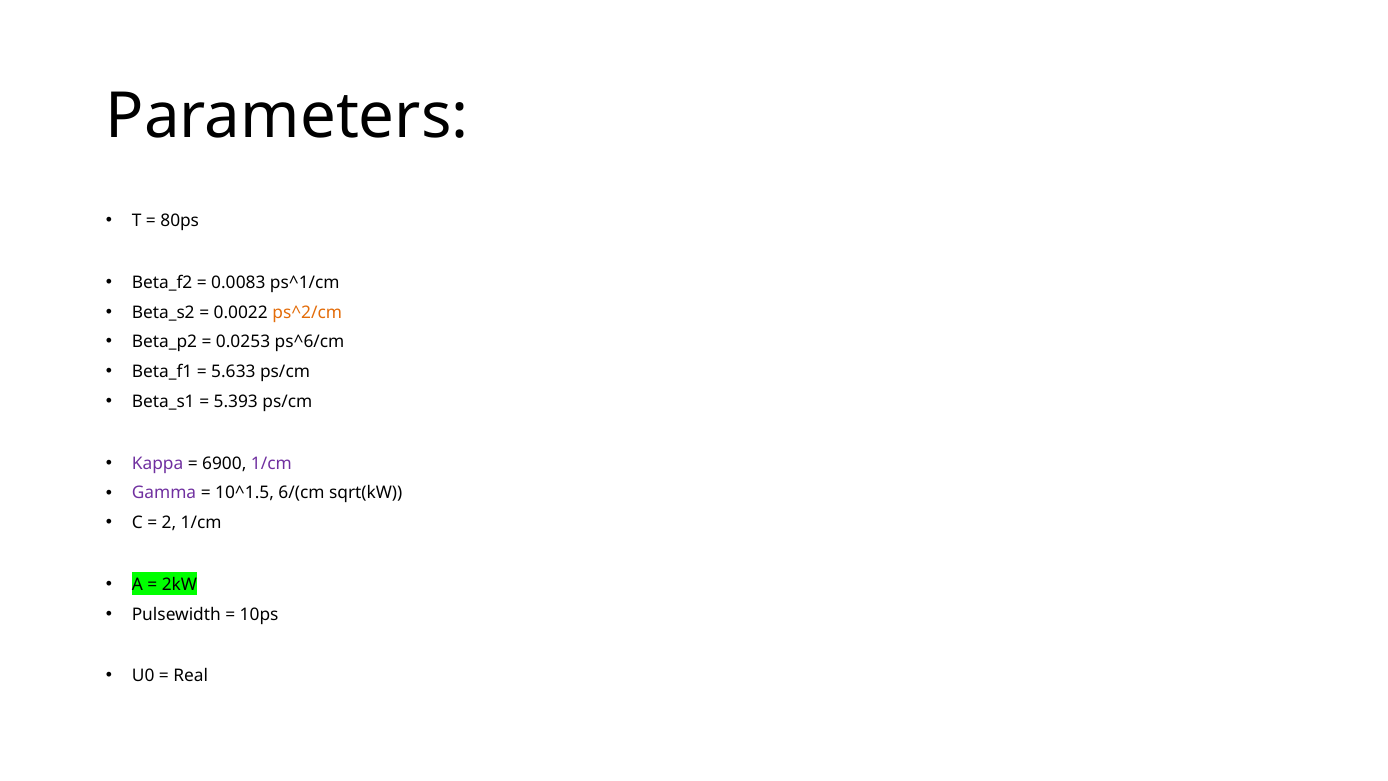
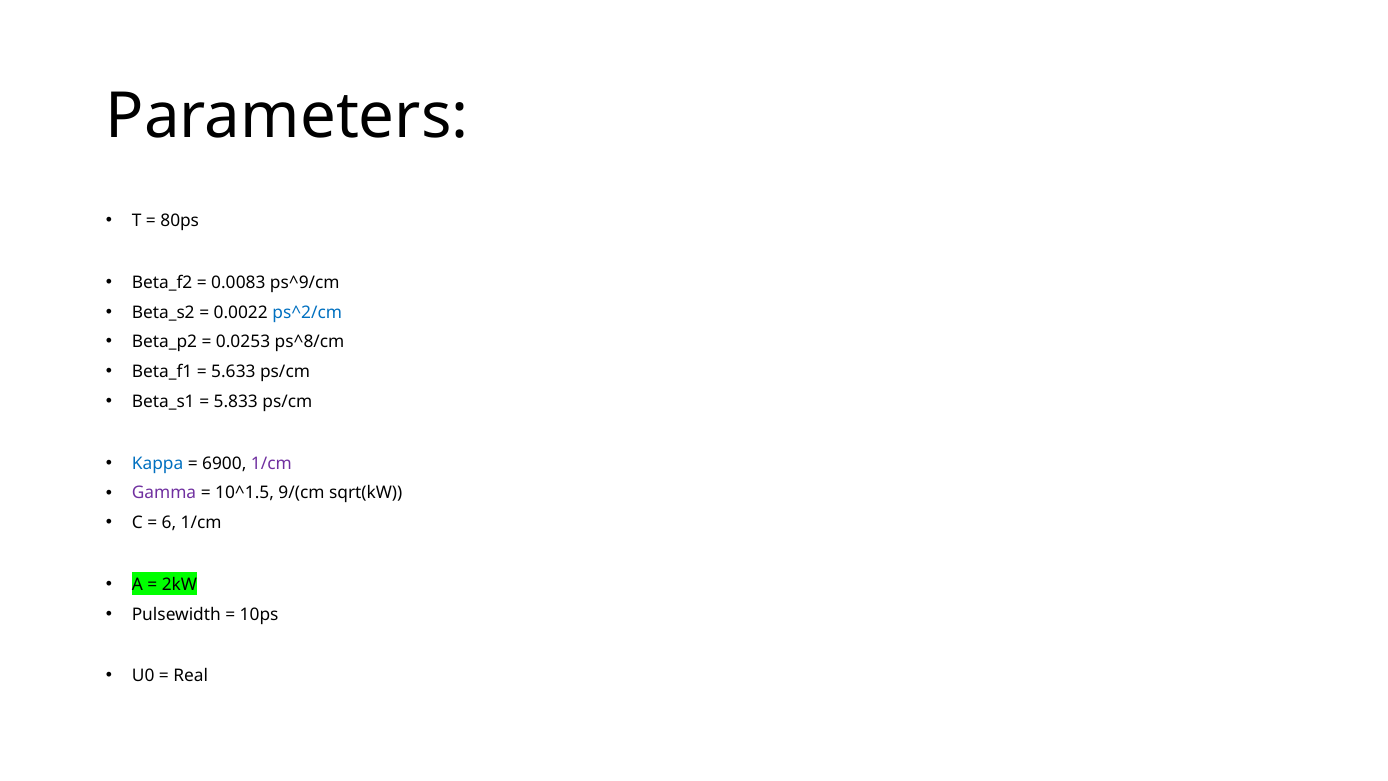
ps^1/cm: ps^1/cm -> ps^9/cm
ps^2/cm colour: orange -> blue
ps^6/cm: ps^6/cm -> ps^8/cm
5.393: 5.393 -> 5.833
Kappa colour: purple -> blue
6/(cm: 6/(cm -> 9/(cm
2: 2 -> 6
